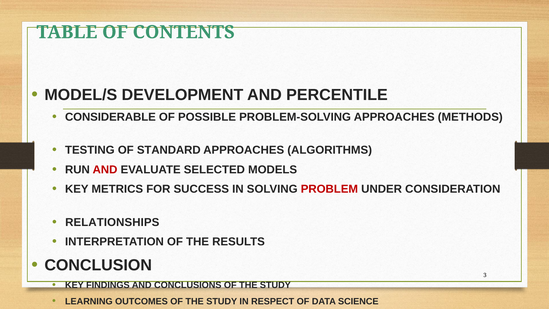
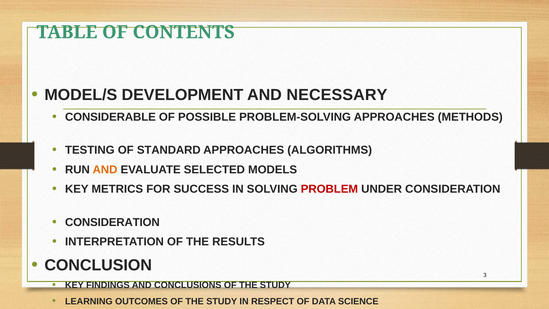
PERCENTILE: PERCENTILE -> NECESSARY
AND at (105, 169) colour: red -> orange
RELATIONSHIPS at (112, 222): RELATIONSHIPS -> CONSIDERATION
